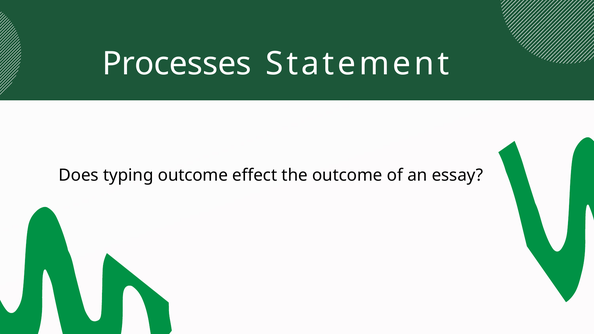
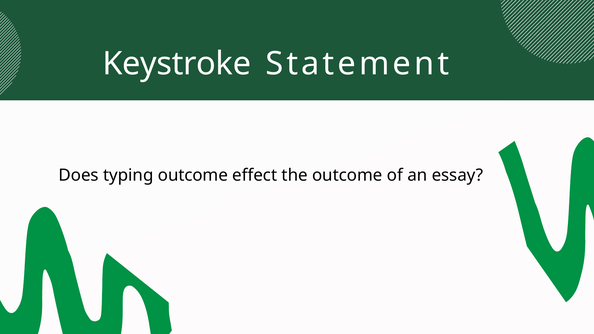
Processes: Processes -> Keystroke
